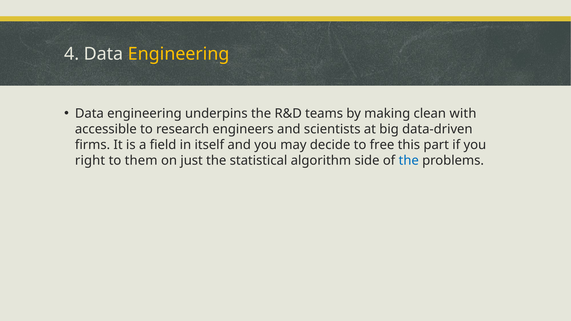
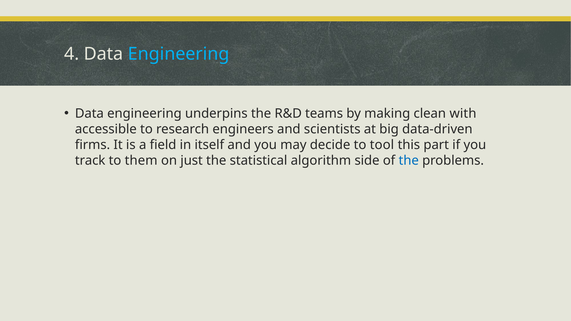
Engineering at (179, 54) colour: yellow -> light blue
free: free -> tool
right: right -> track
